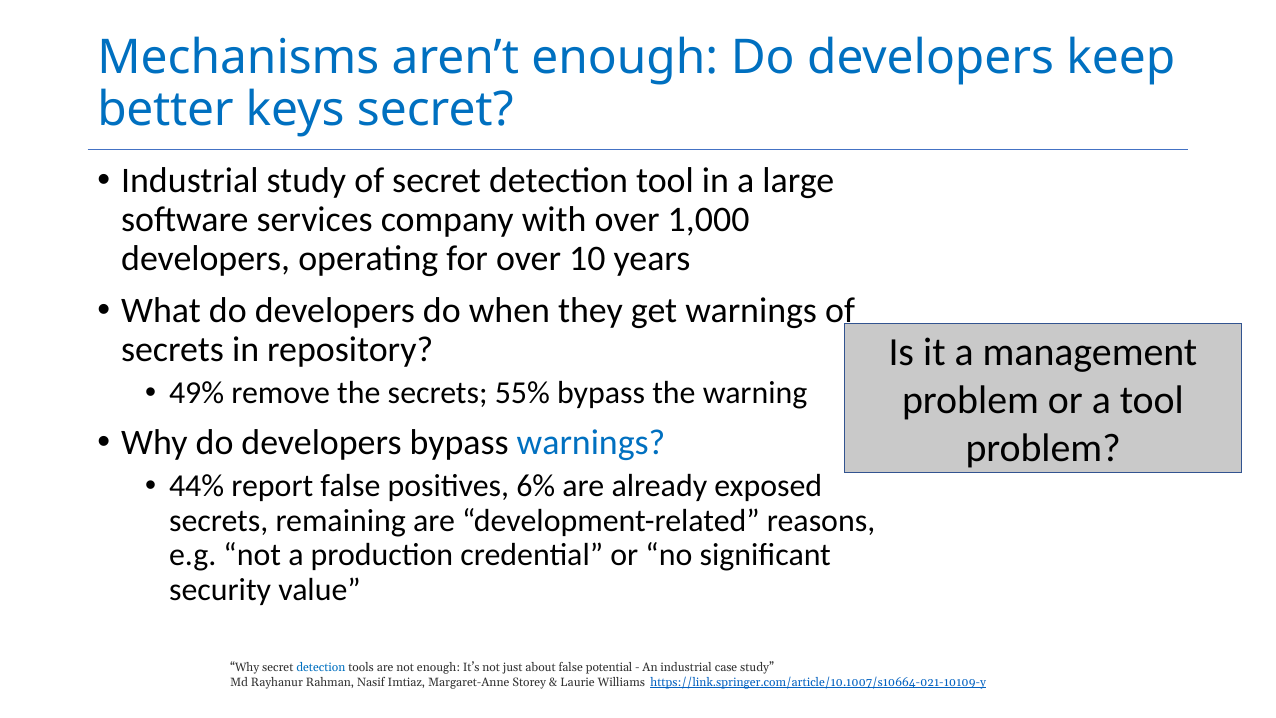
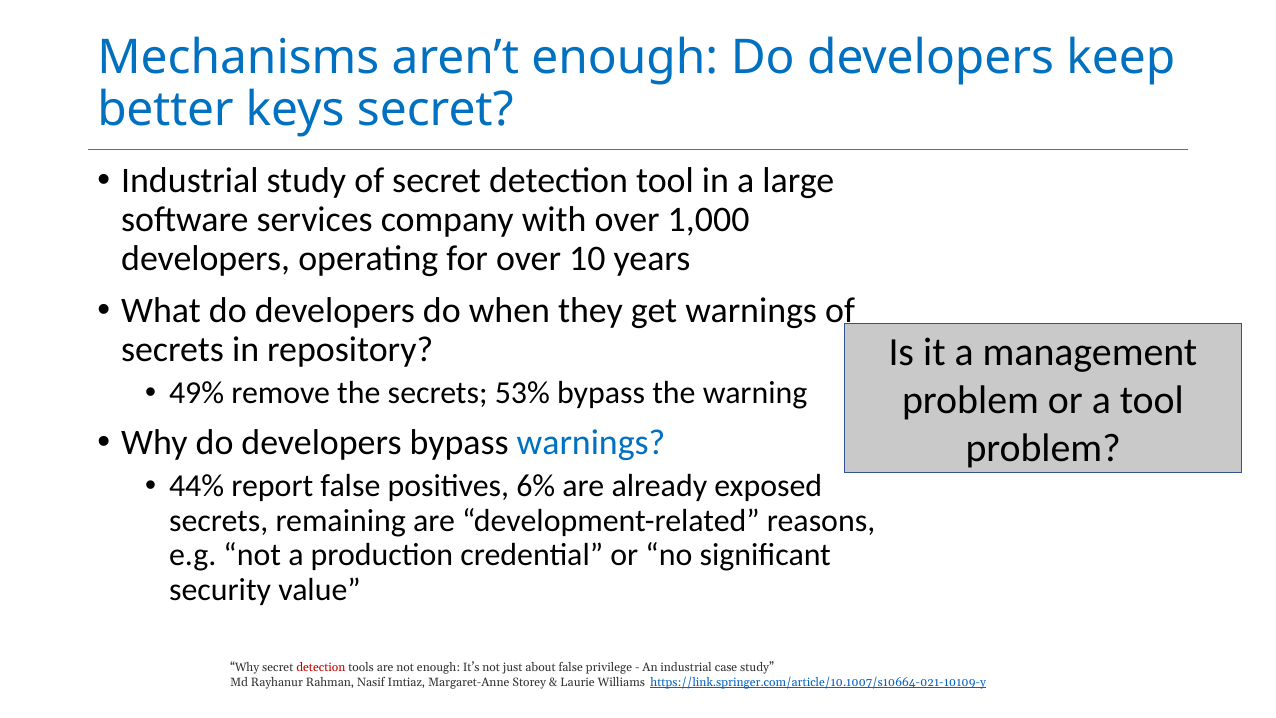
55%: 55% -> 53%
detection at (321, 668) colour: blue -> red
potential: potential -> privilege
